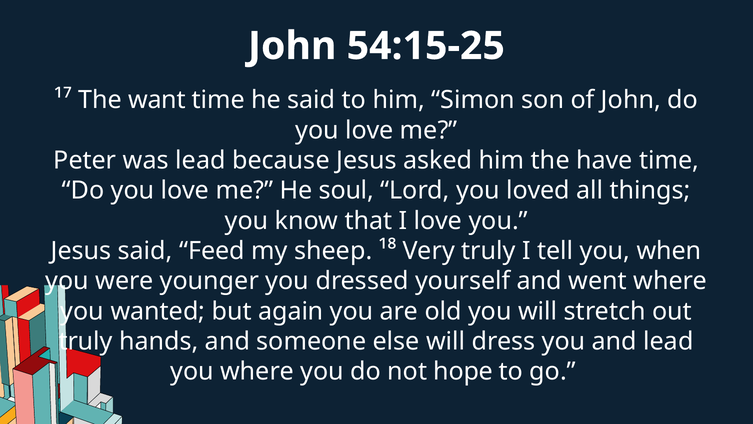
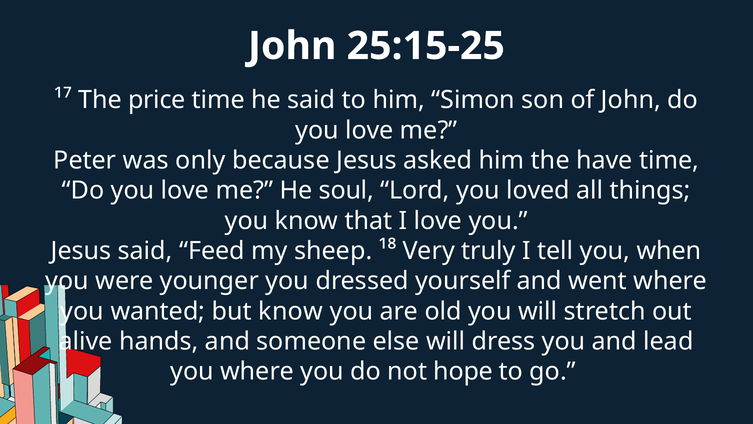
54:15-25: 54:15-25 -> 25:15-25
want: want -> price
was lead: lead -> only
but again: again -> know
truly at (86, 341): truly -> alive
